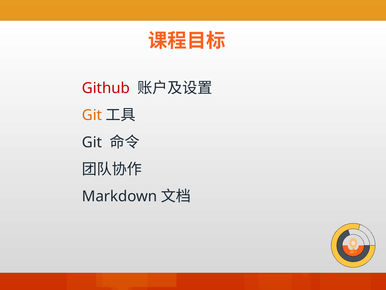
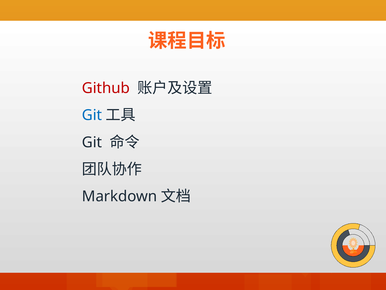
Git at (92, 115) colour: orange -> blue
